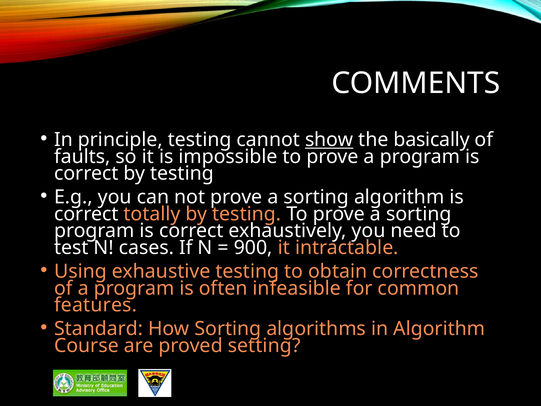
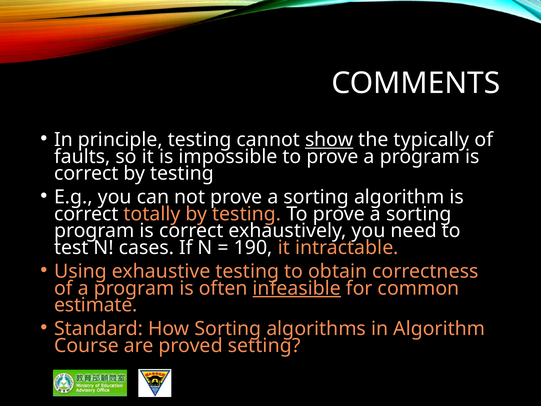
basically: basically -> typically
900: 900 -> 190
infeasible underline: none -> present
features: features -> estimate
